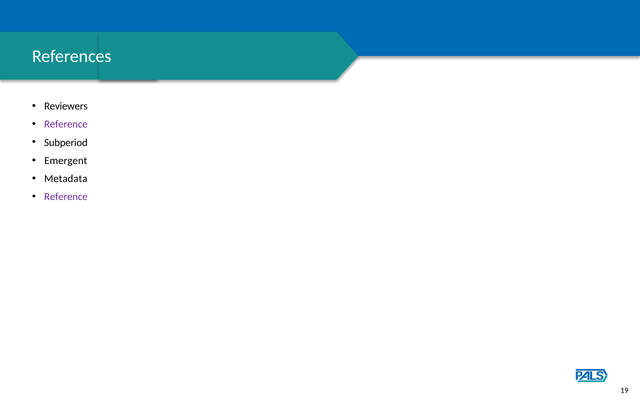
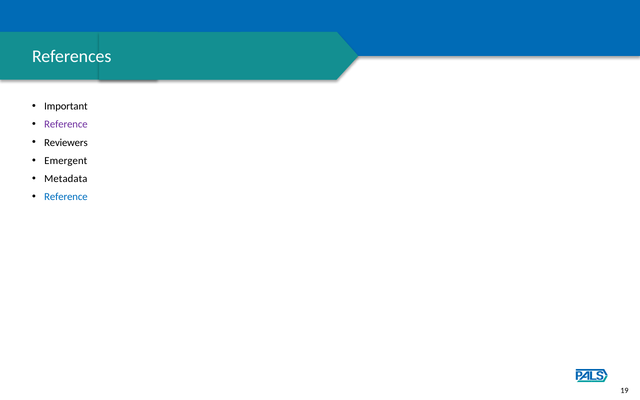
Reviewers: Reviewers -> Important
Subperiod: Subperiod -> Reviewers
Reference at (66, 197) colour: purple -> blue
